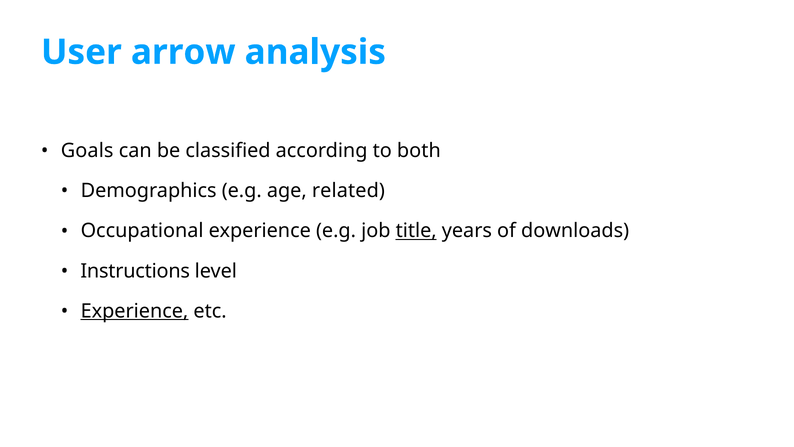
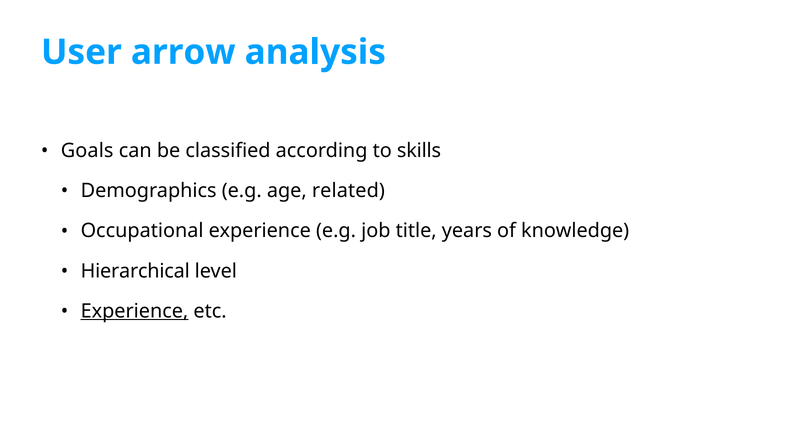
both: both -> skills
title underline: present -> none
downloads: downloads -> knowledge
Instructions: Instructions -> Hierarchical
